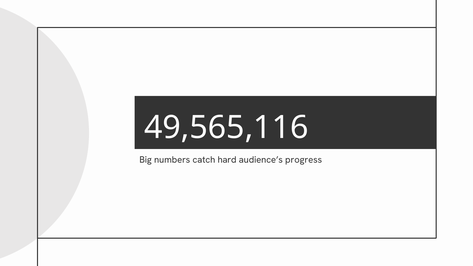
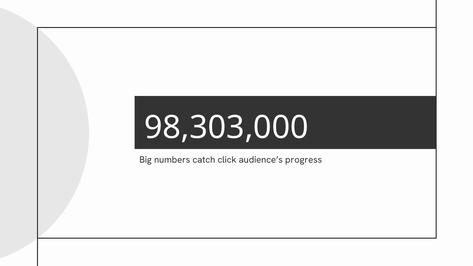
49,565,116: 49,565,116 -> 98,303,000
hard: hard -> click
